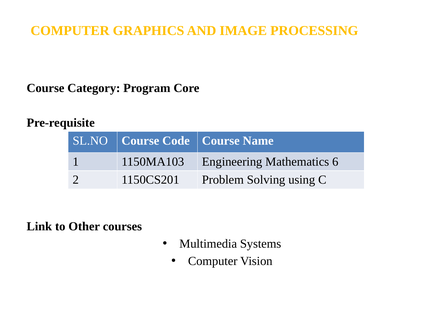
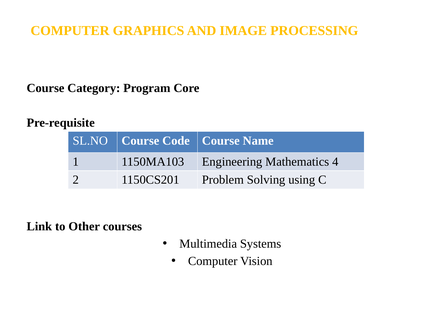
6: 6 -> 4
